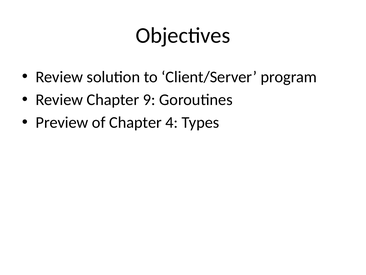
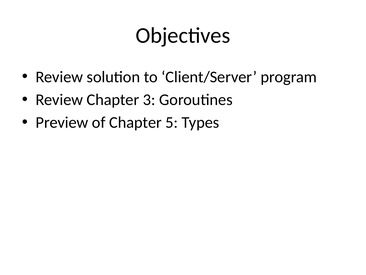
9: 9 -> 3
4: 4 -> 5
